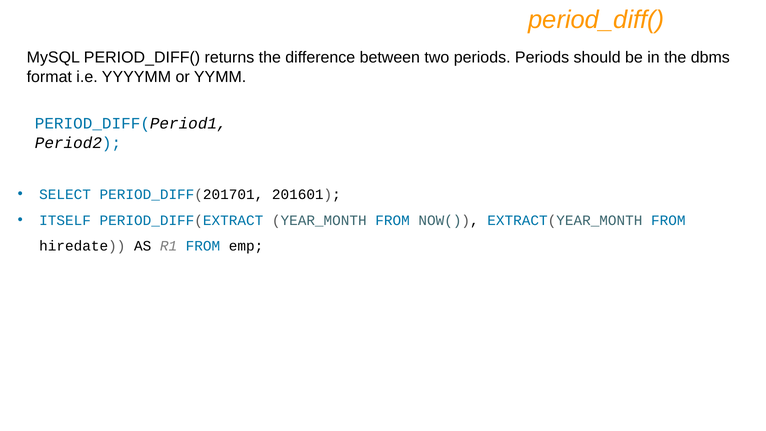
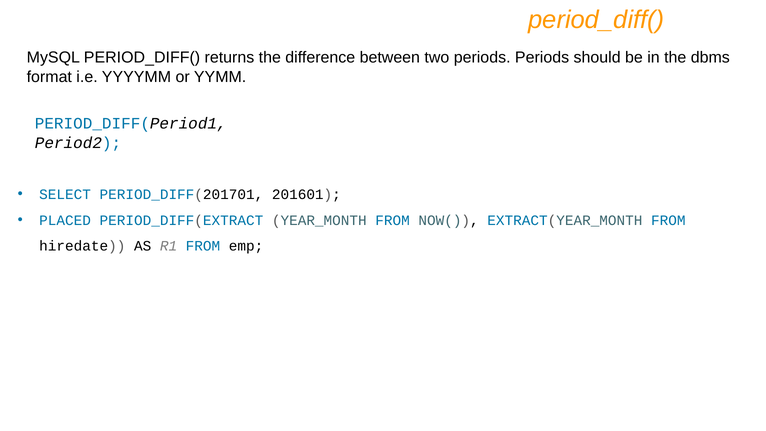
ITSELF: ITSELF -> PLACED
